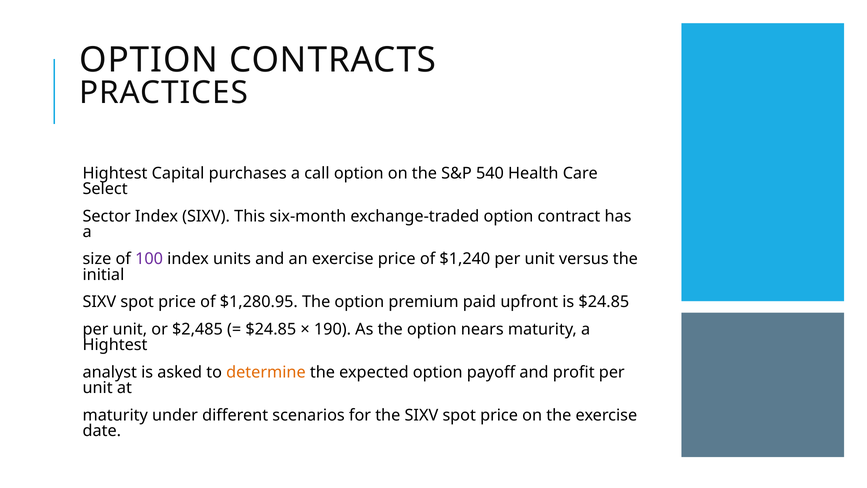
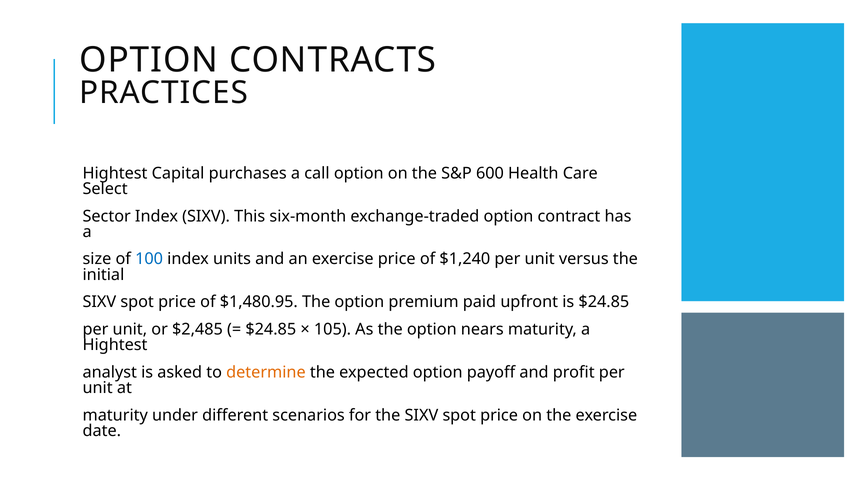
540: 540 -> 600
100 colour: purple -> blue
$1,280.95: $1,280.95 -> $1,480.95
190: 190 -> 105
